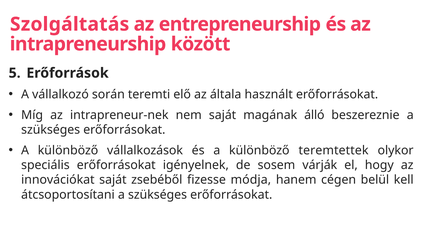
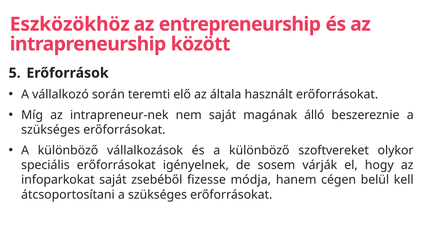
Szolgáltatás: Szolgáltatás -> Eszközökhöz
teremtettek: teremtettek -> szoftvereket
innovációkat: innovációkat -> infoparkokat
